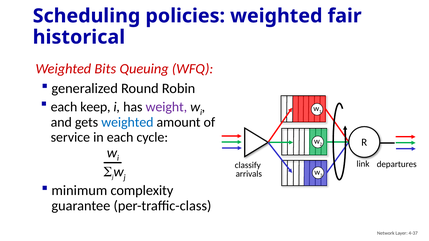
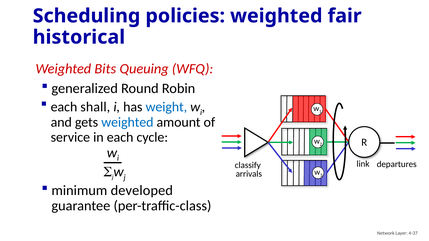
keep: keep -> shall
weight colour: purple -> blue
complexity: complexity -> developed
